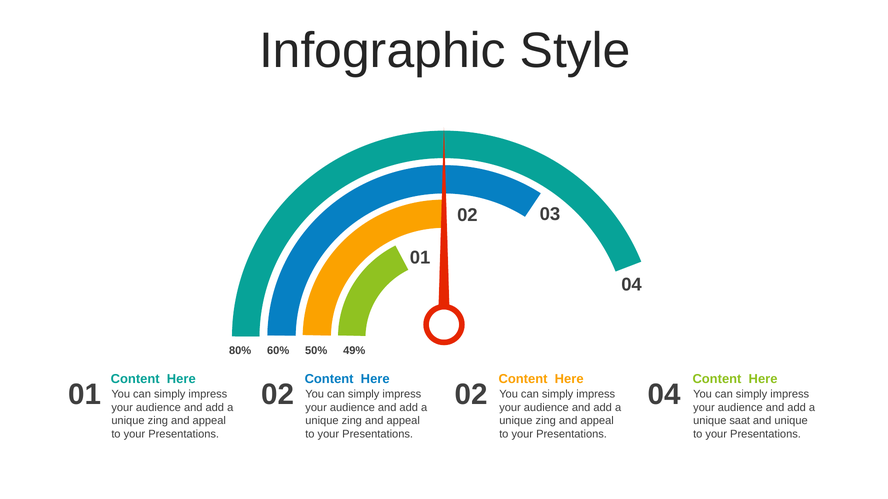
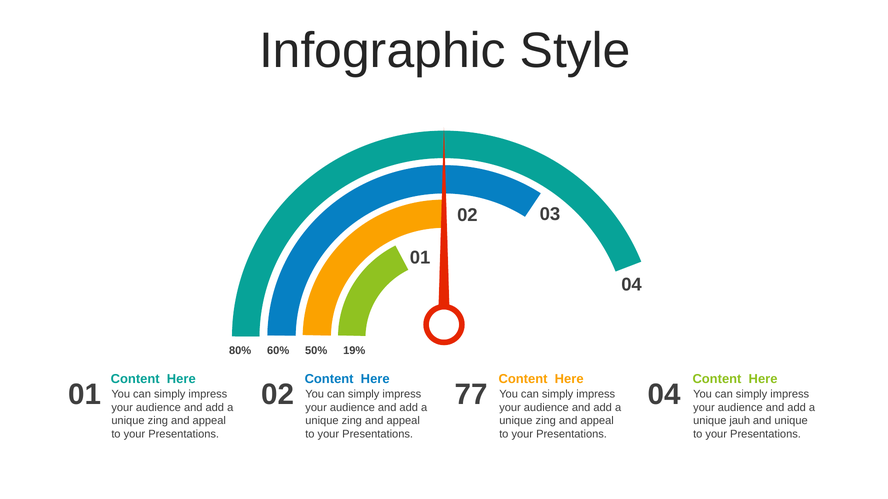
49%: 49% -> 19%
02 02: 02 -> 77
saat: saat -> jauh
